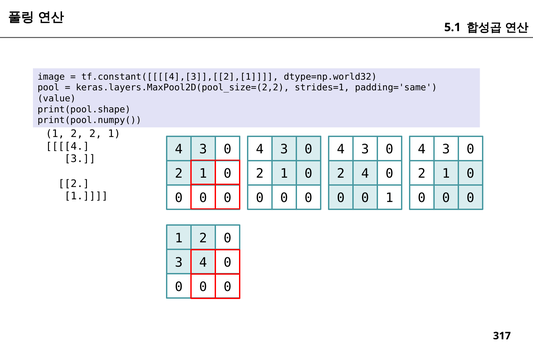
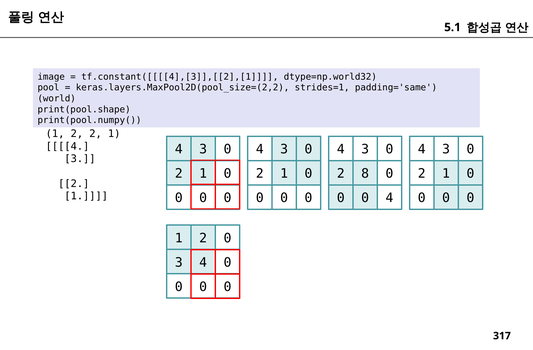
value: value -> world
2 4: 4 -> 8
1 at (389, 198): 1 -> 4
